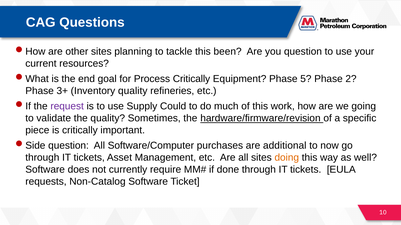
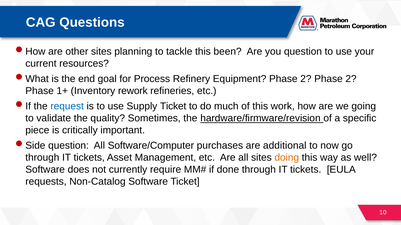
Process Critically: Critically -> Refinery
Equipment Phase 5: 5 -> 2
3+: 3+ -> 1+
Inventory quality: quality -> rework
request colour: purple -> blue
Supply Could: Could -> Ticket
